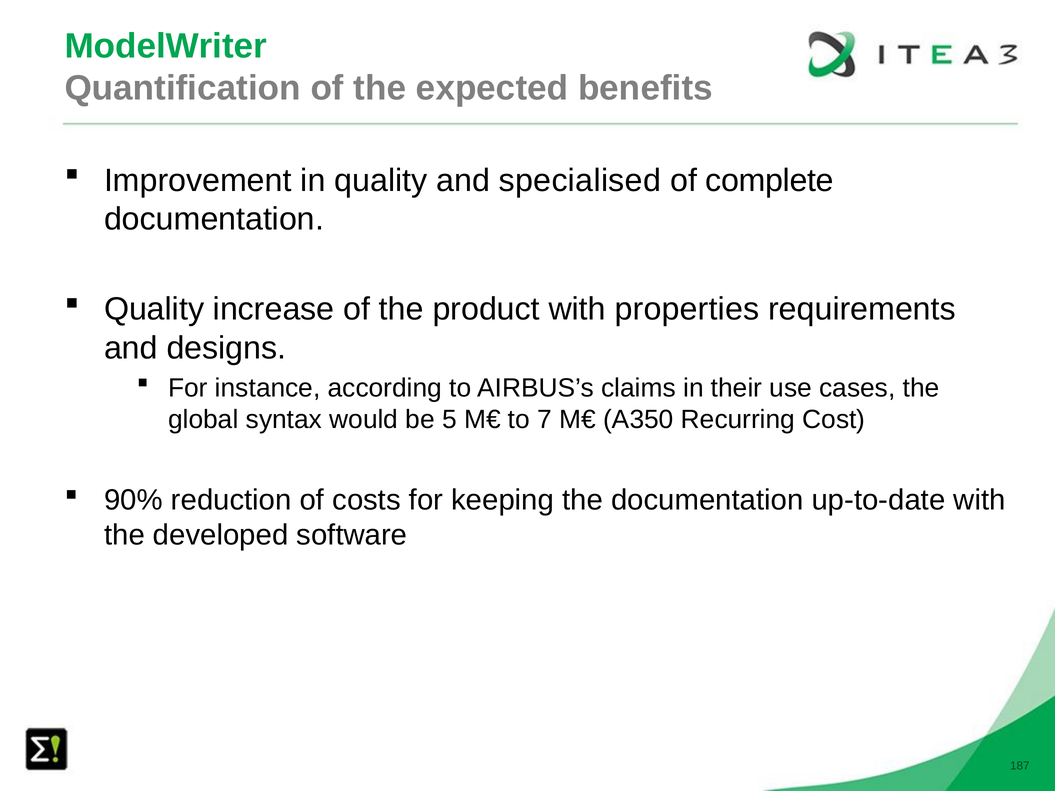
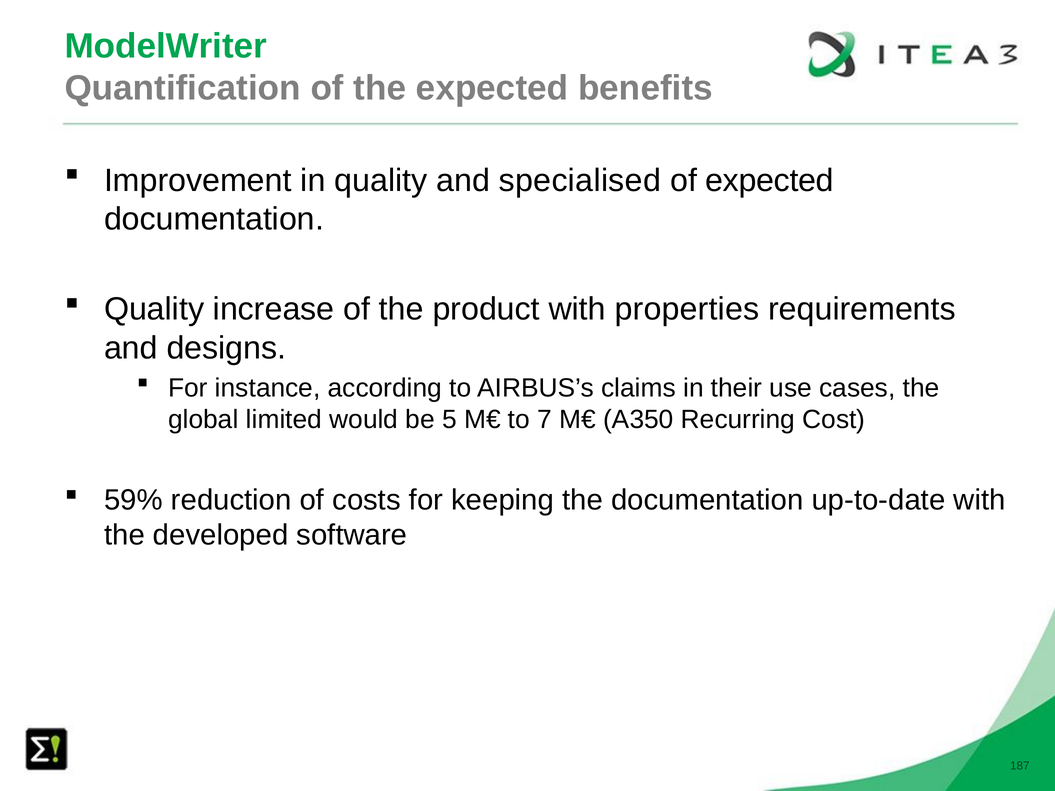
of complete: complete -> expected
syntax: syntax -> limited
90%: 90% -> 59%
